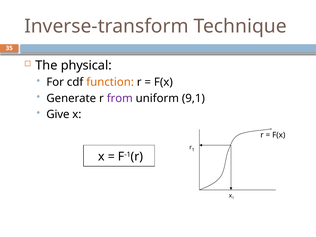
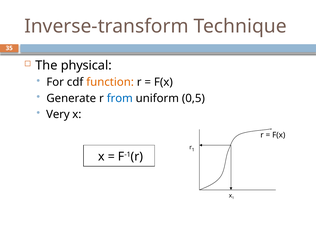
from colour: purple -> blue
9,1: 9,1 -> 0,5
Give: Give -> Very
